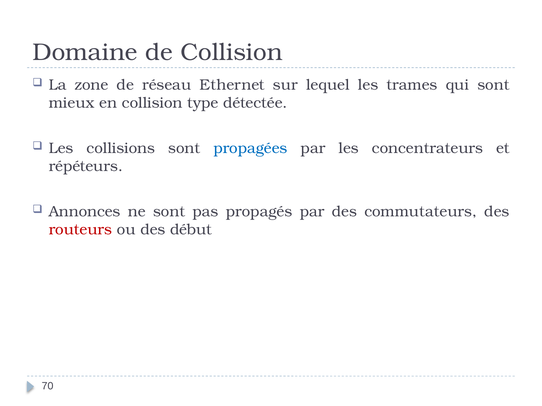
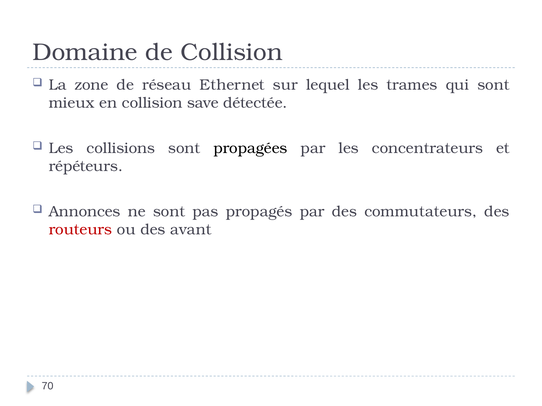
type: type -> save
propagées colour: blue -> black
début: début -> avant
